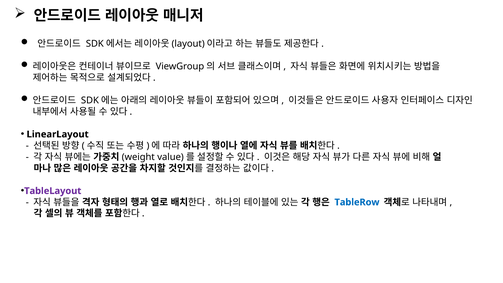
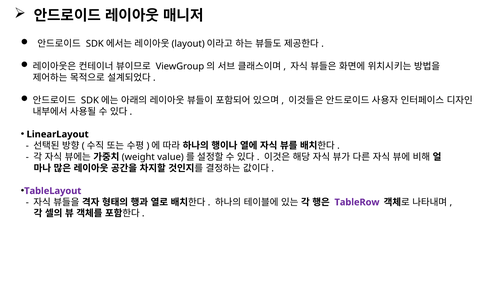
TableRow colour: blue -> purple
